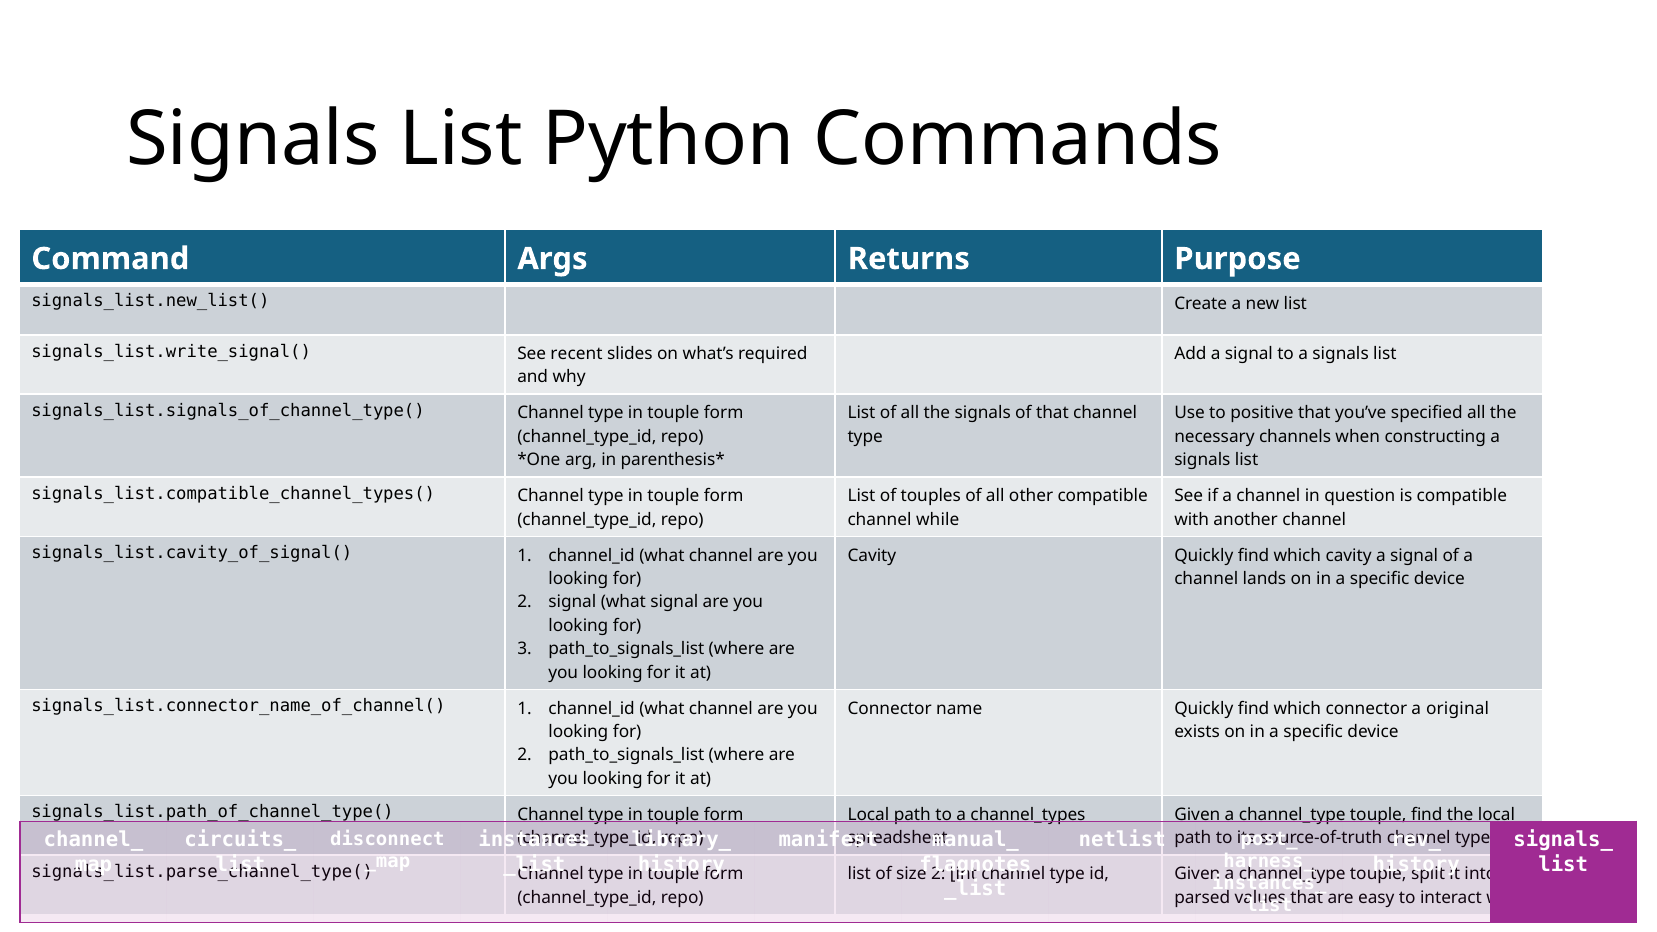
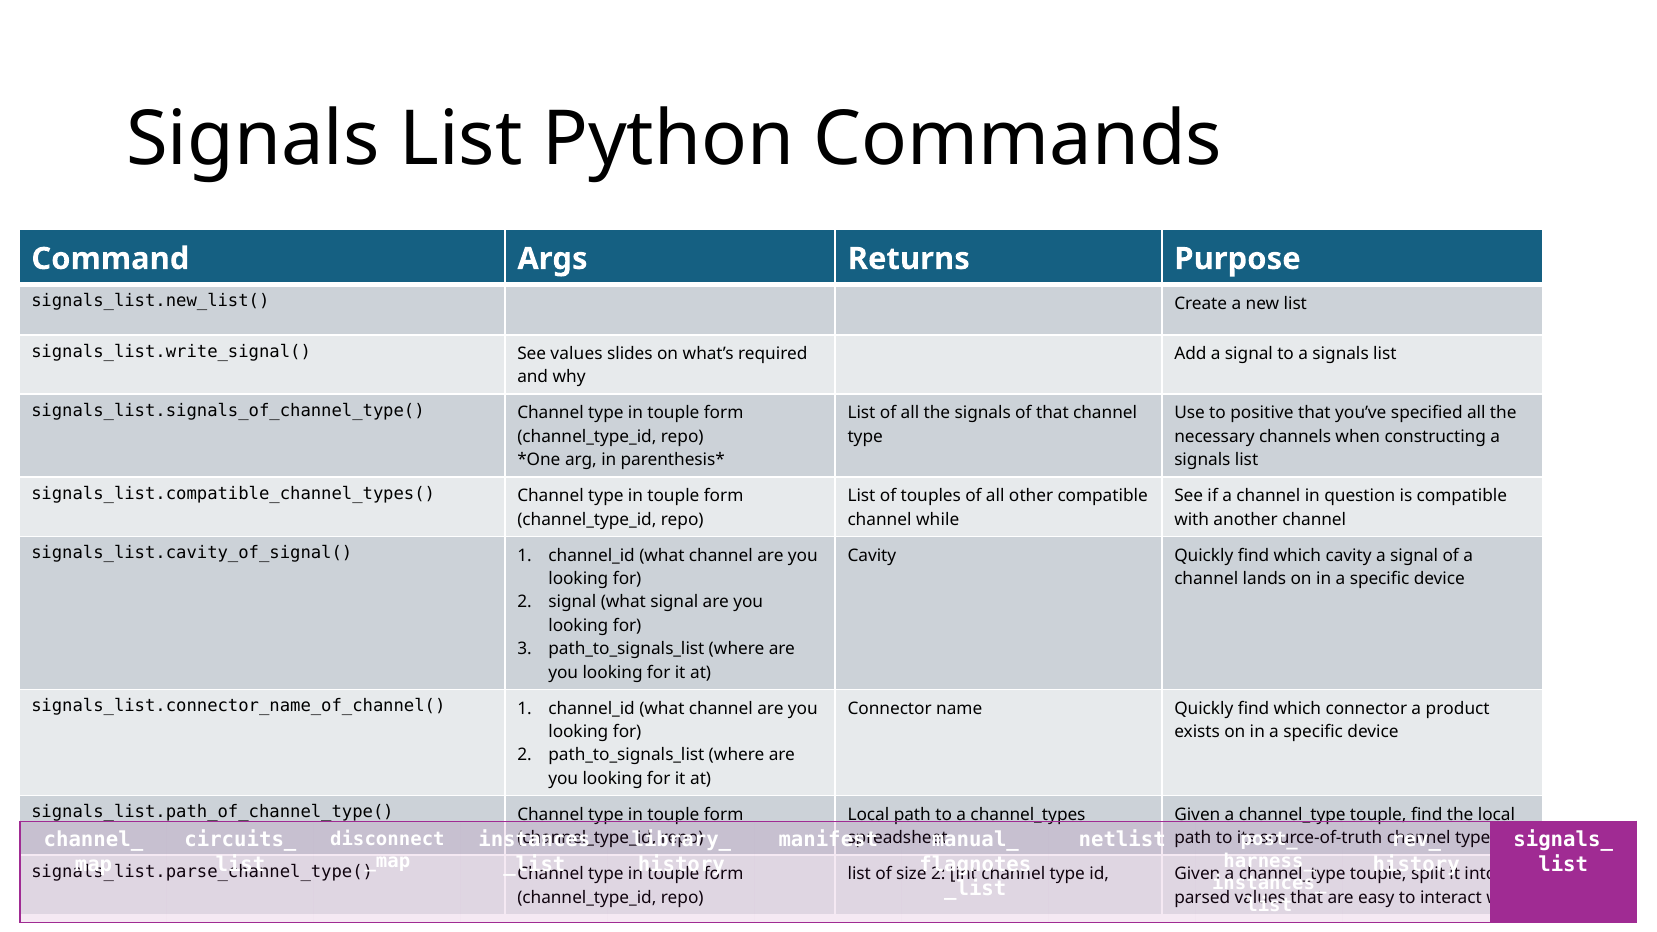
See recent: recent -> values
original: original -> product
